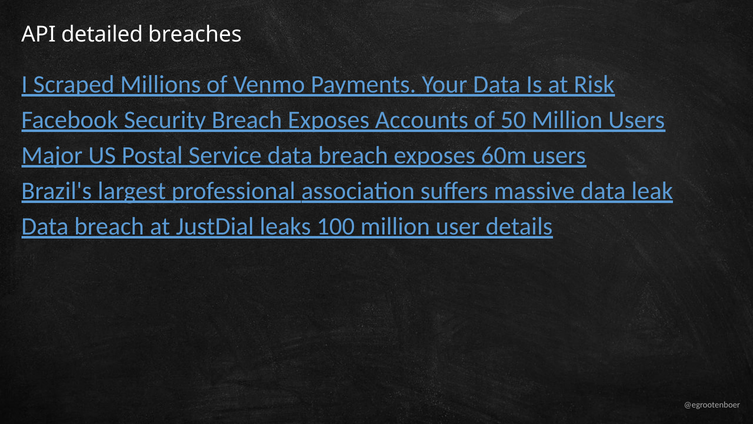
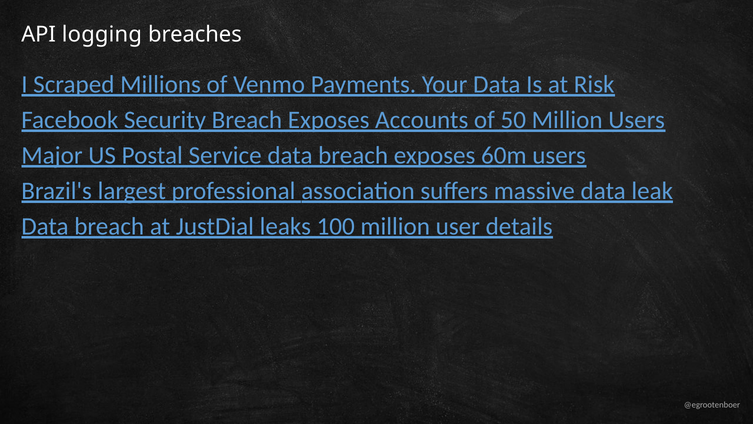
detailed: detailed -> logging
